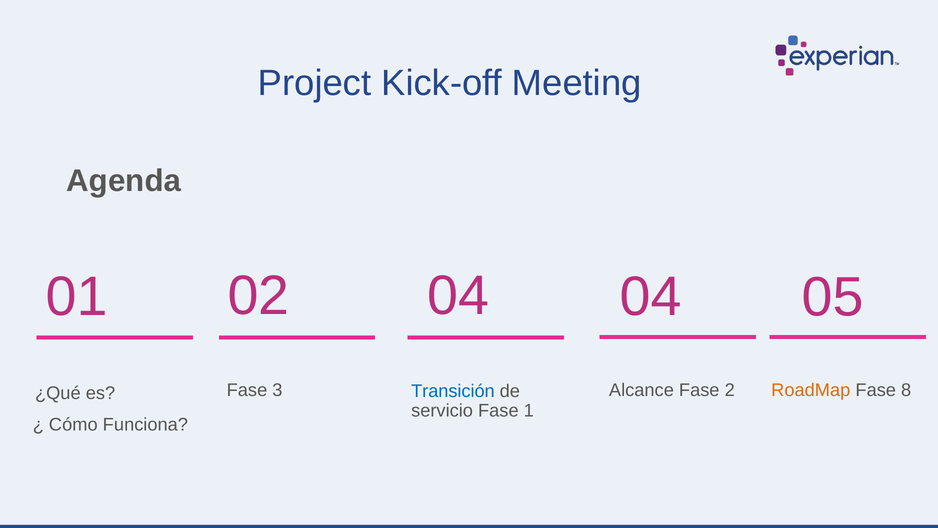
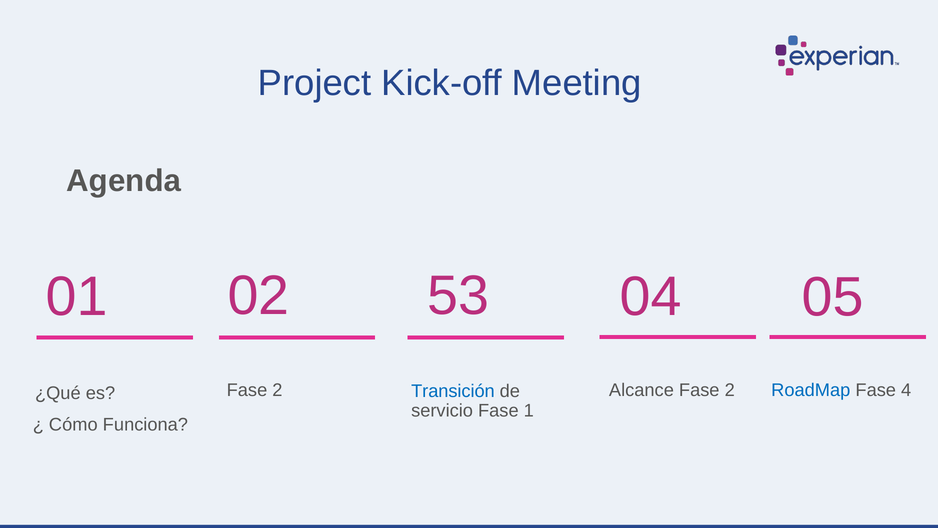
02 04: 04 -> 53
RoadMap colour: orange -> blue
8: 8 -> 4
3 at (277, 390): 3 -> 2
